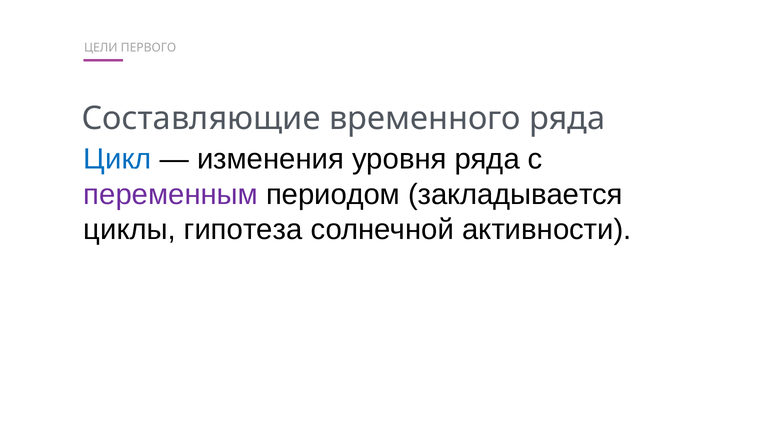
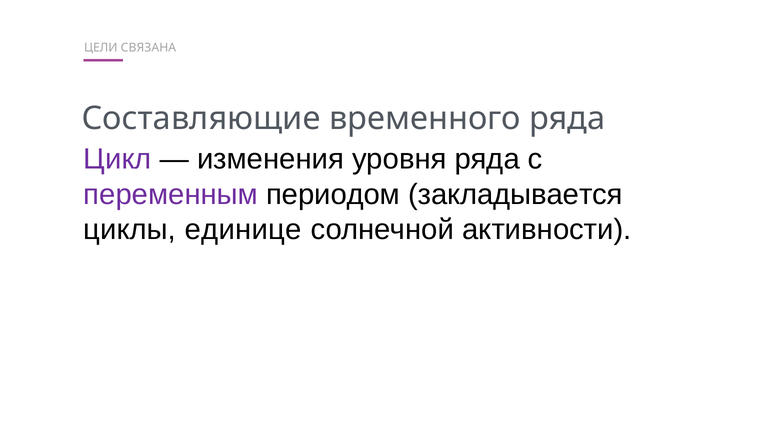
ПЕРВОГО: ПЕРВОГО -> СВЯЗАНА
Цикл colour: blue -> purple
гипотеза: гипотеза -> единице
